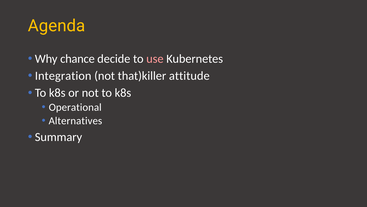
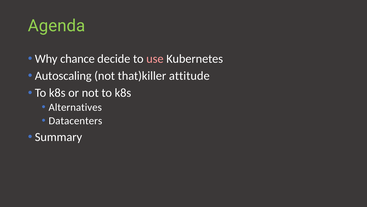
Agenda colour: yellow -> light green
Integration: Integration -> Autoscaling
Operational: Operational -> Alternatives
Alternatives: Alternatives -> Datacenters
